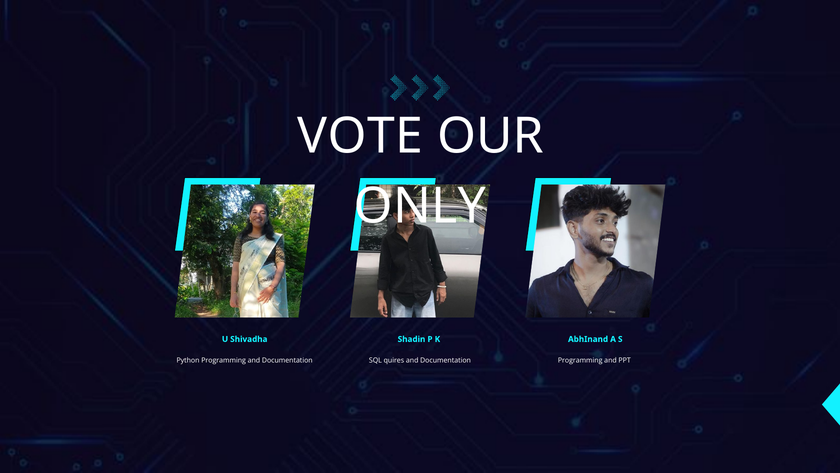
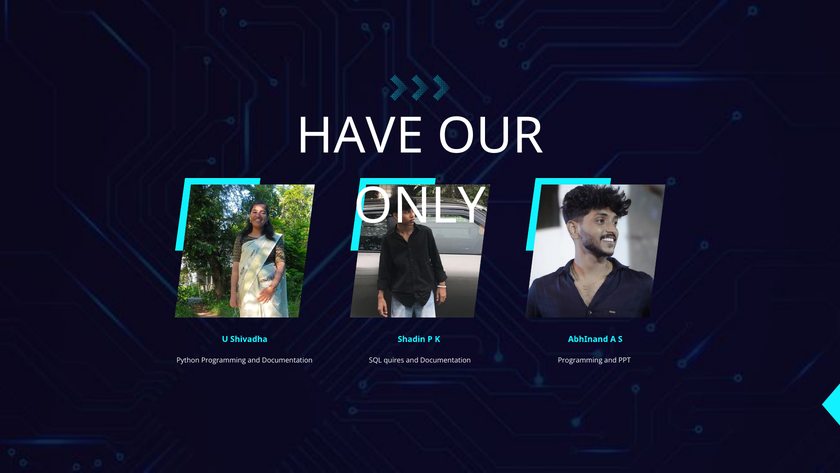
VOTE: VOTE -> HAVE
